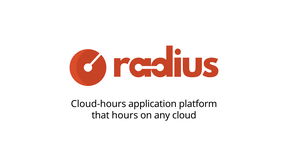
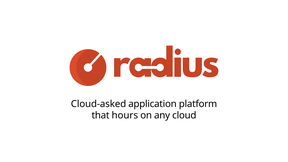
Cloud-hours: Cloud-hours -> Cloud-asked
